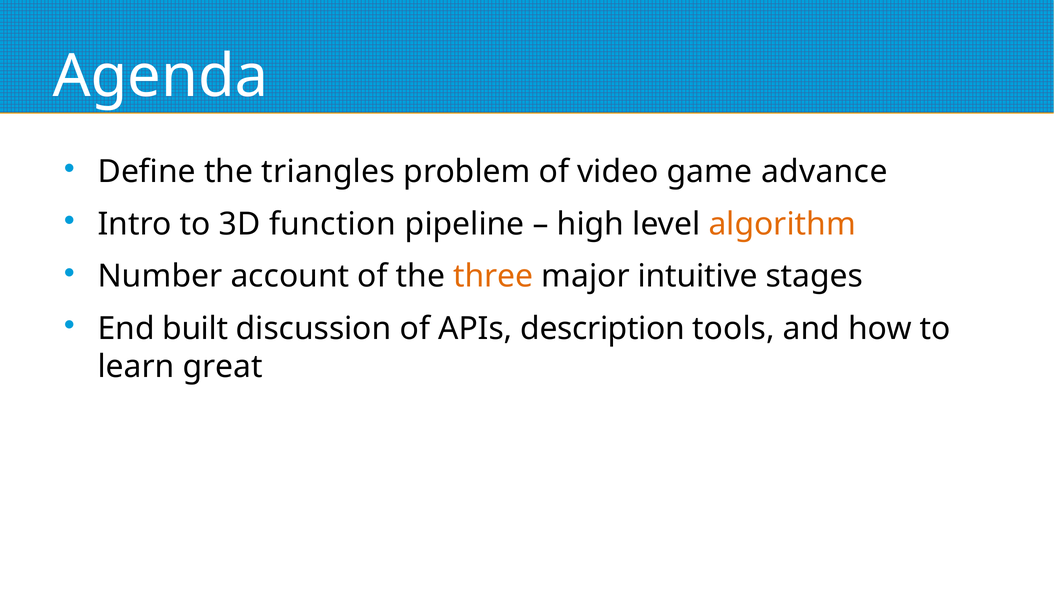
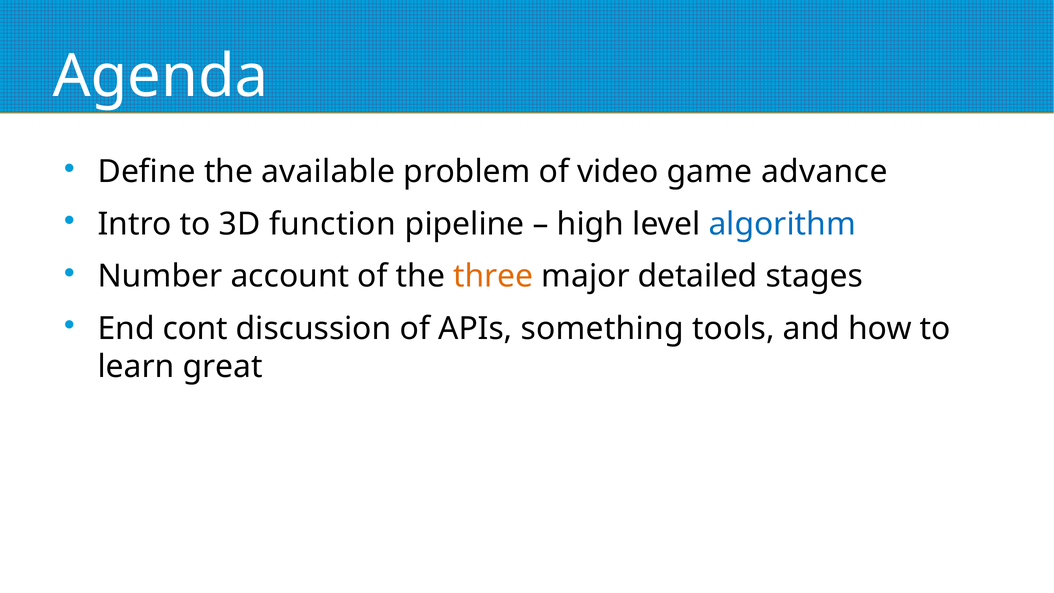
triangles: triangles -> available
algorithm colour: orange -> blue
intuitive: intuitive -> detailed
built: built -> cont
description: description -> something
